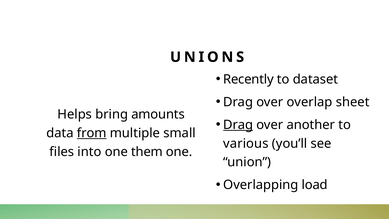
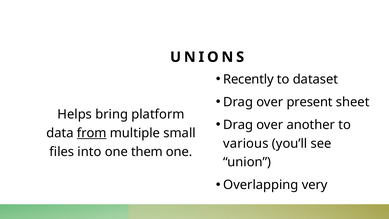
overlap: overlap -> present
amounts: amounts -> platform
Drag at (238, 125) underline: present -> none
load: load -> very
